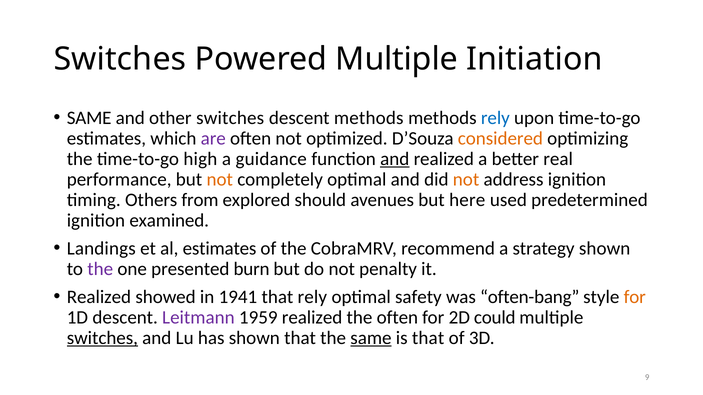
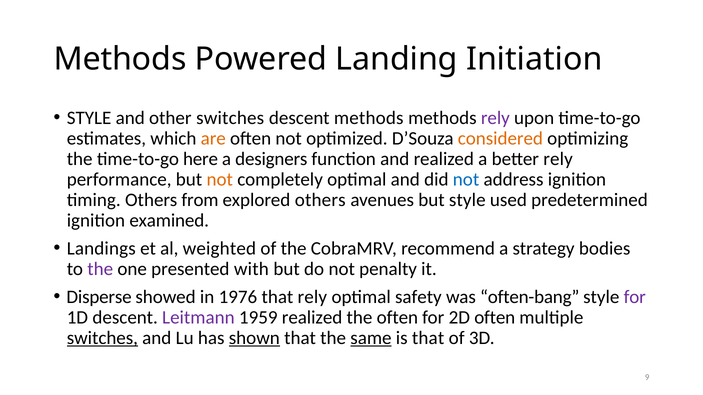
Switches at (120, 59): Switches -> Methods
Powered Multiple: Multiple -> Landing
SAME at (89, 118): SAME -> STYLE
rely at (495, 118) colour: blue -> purple
are colour: purple -> orange
high: high -> here
guidance: guidance -> designers
and at (395, 159) underline: present -> none
better real: real -> rely
not at (466, 180) colour: orange -> blue
explored should: should -> others
but here: here -> style
al estimates: estimates -> weighted
strategy shown: shown -> bodies
burn: burn -> with
Realized at (99, 297): Realized -> Disperse
1941: 1941 -> 1976
for at (635, 297) colour: orange -> purple
2D could: could -> often
shown at (254, 338) underline: none -> present
